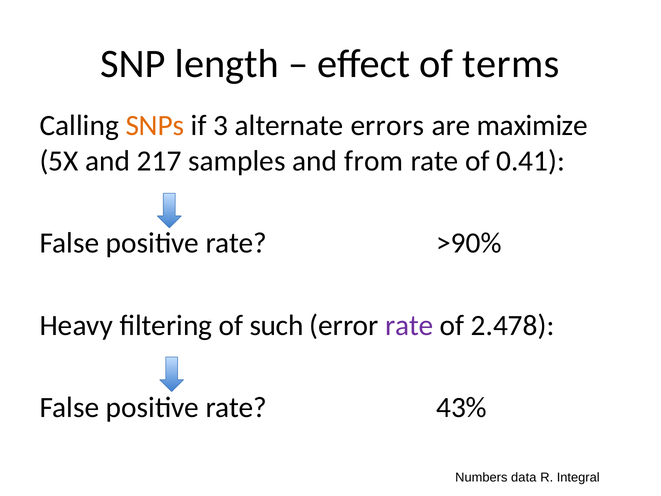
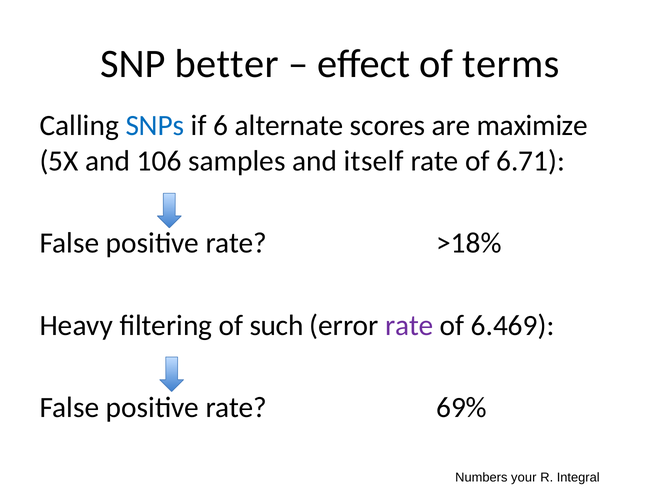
length: length -> better
SNPs colour: orange -> blue
3: 3 -> 6
errors: errors -> scores
217: 217 -> 106
from: from -> itself
0.41: 0.41 -> 6.71
>90%: >90% -> >18%
2.478: 2.478 -> 6.469
43%: 43% -> 69%
data: data -> your
